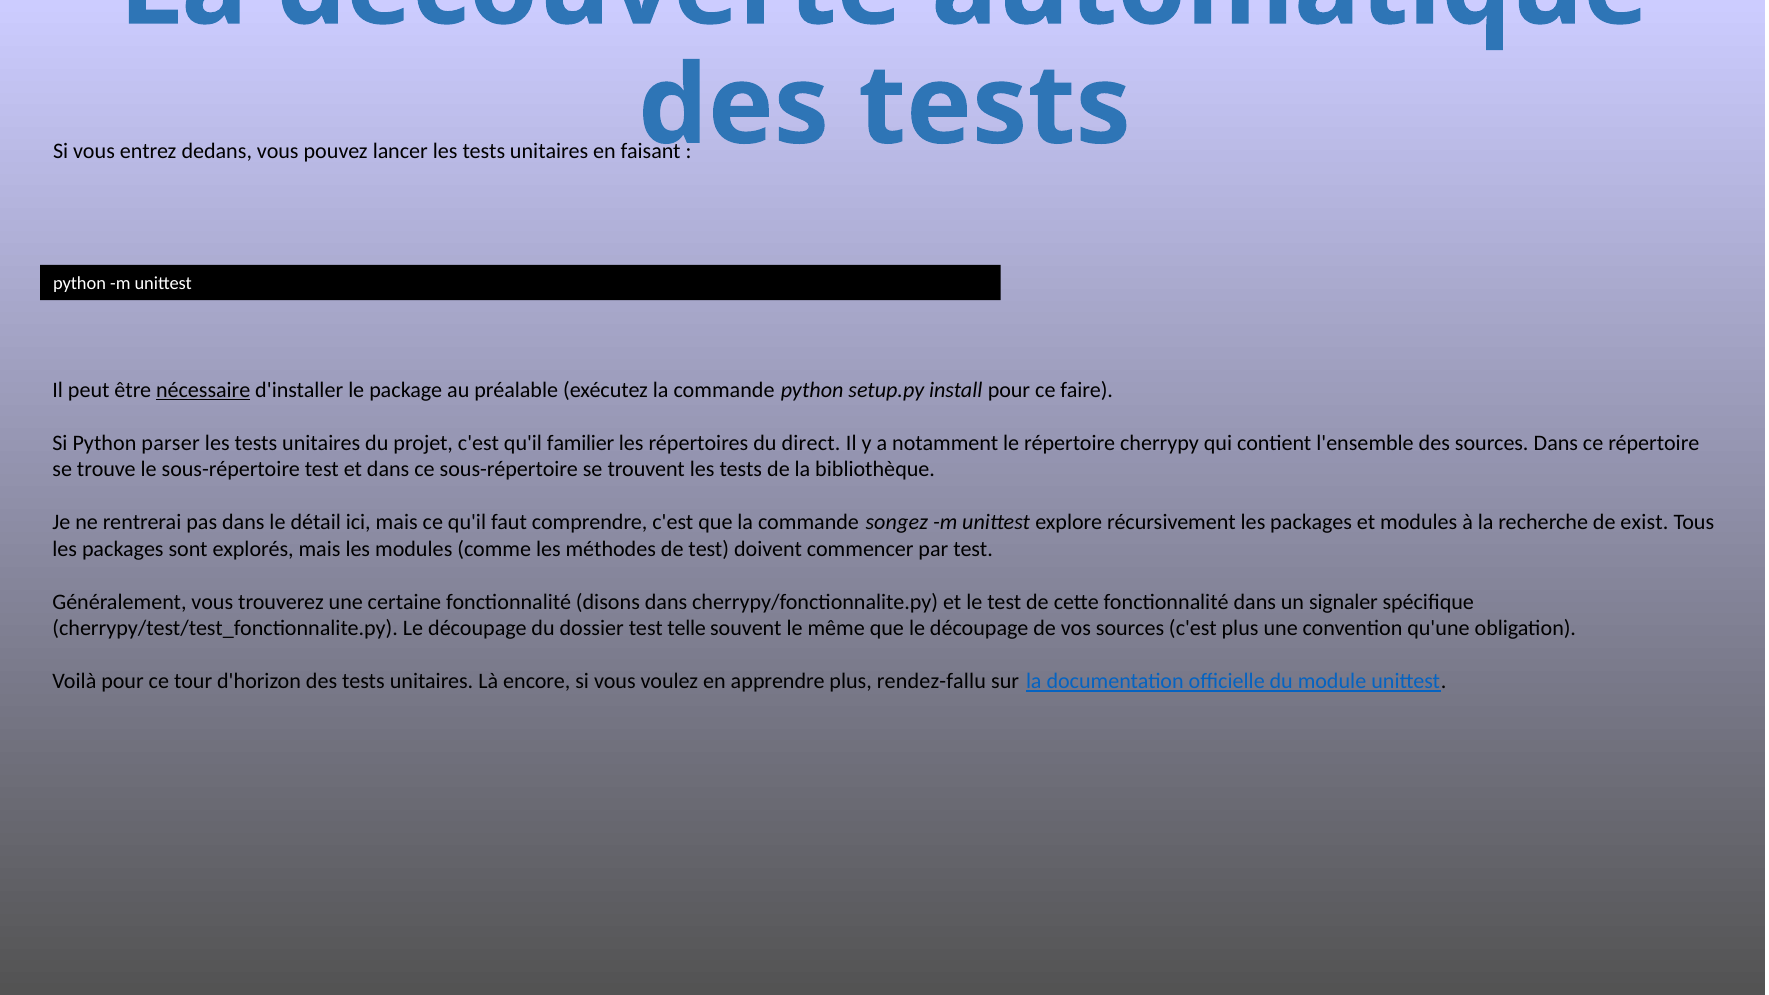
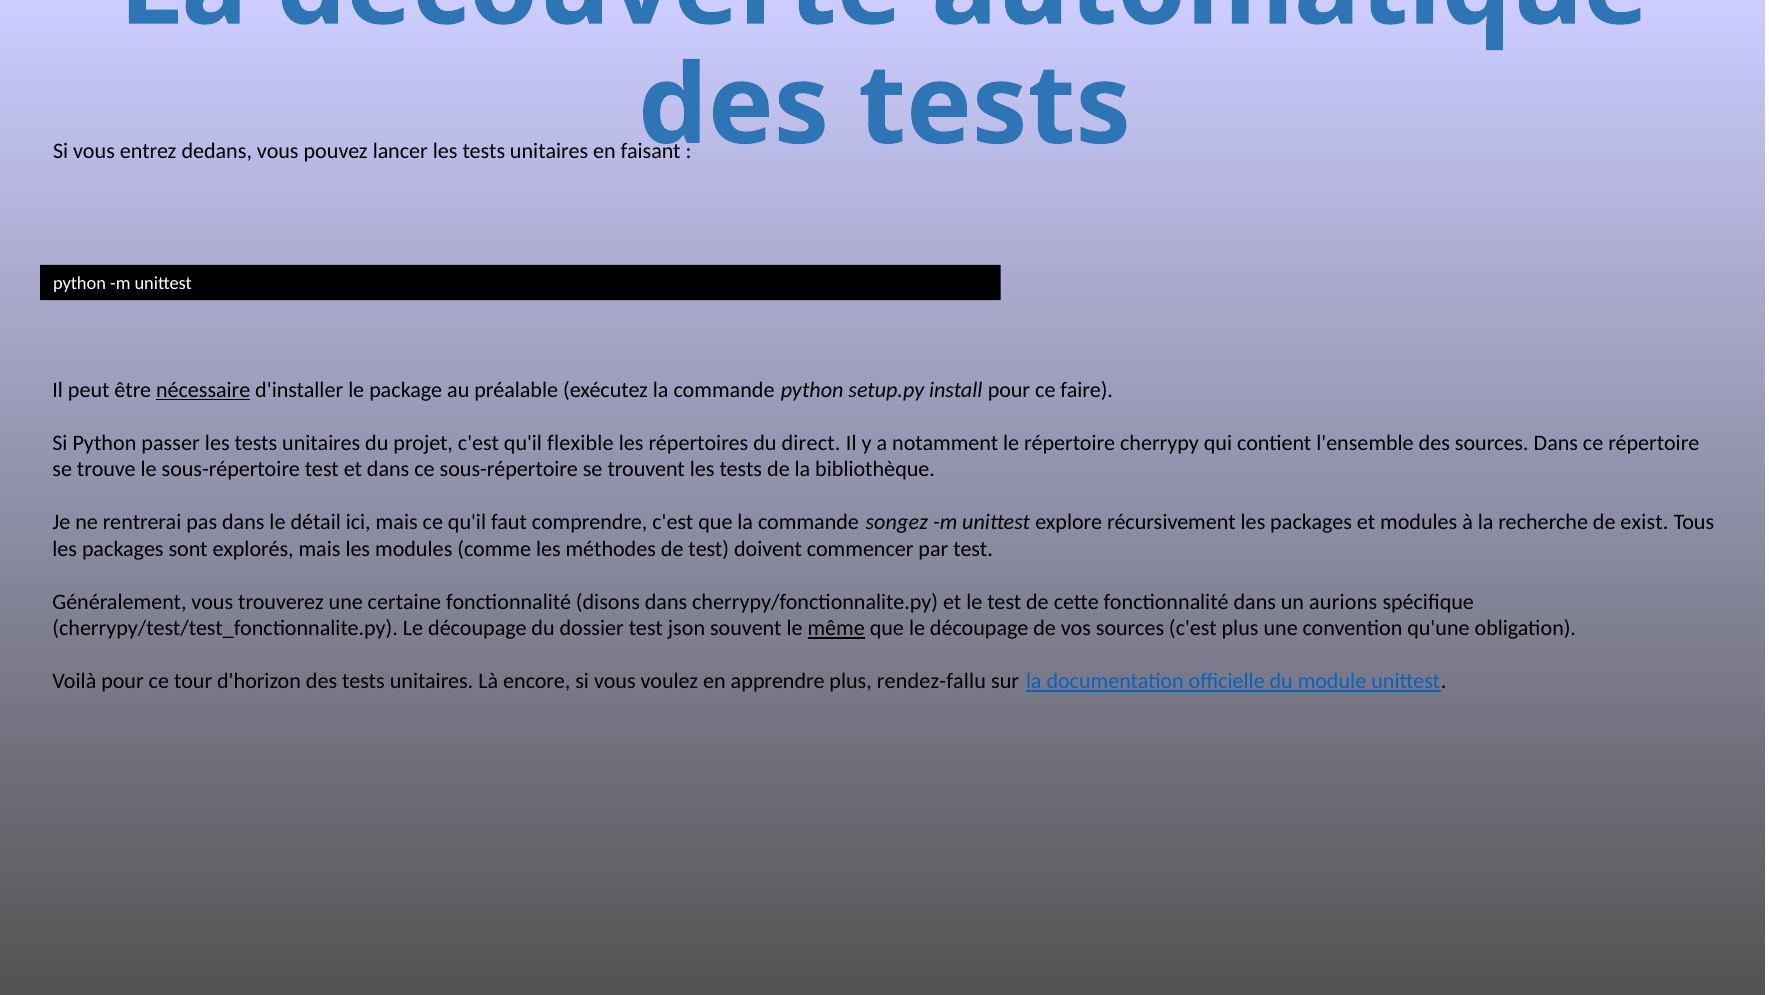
parser: parser -> passer
familier: familier -> flexible
signaler: signaler -> aurions
telle: telle -> json
même underline: none -> present
